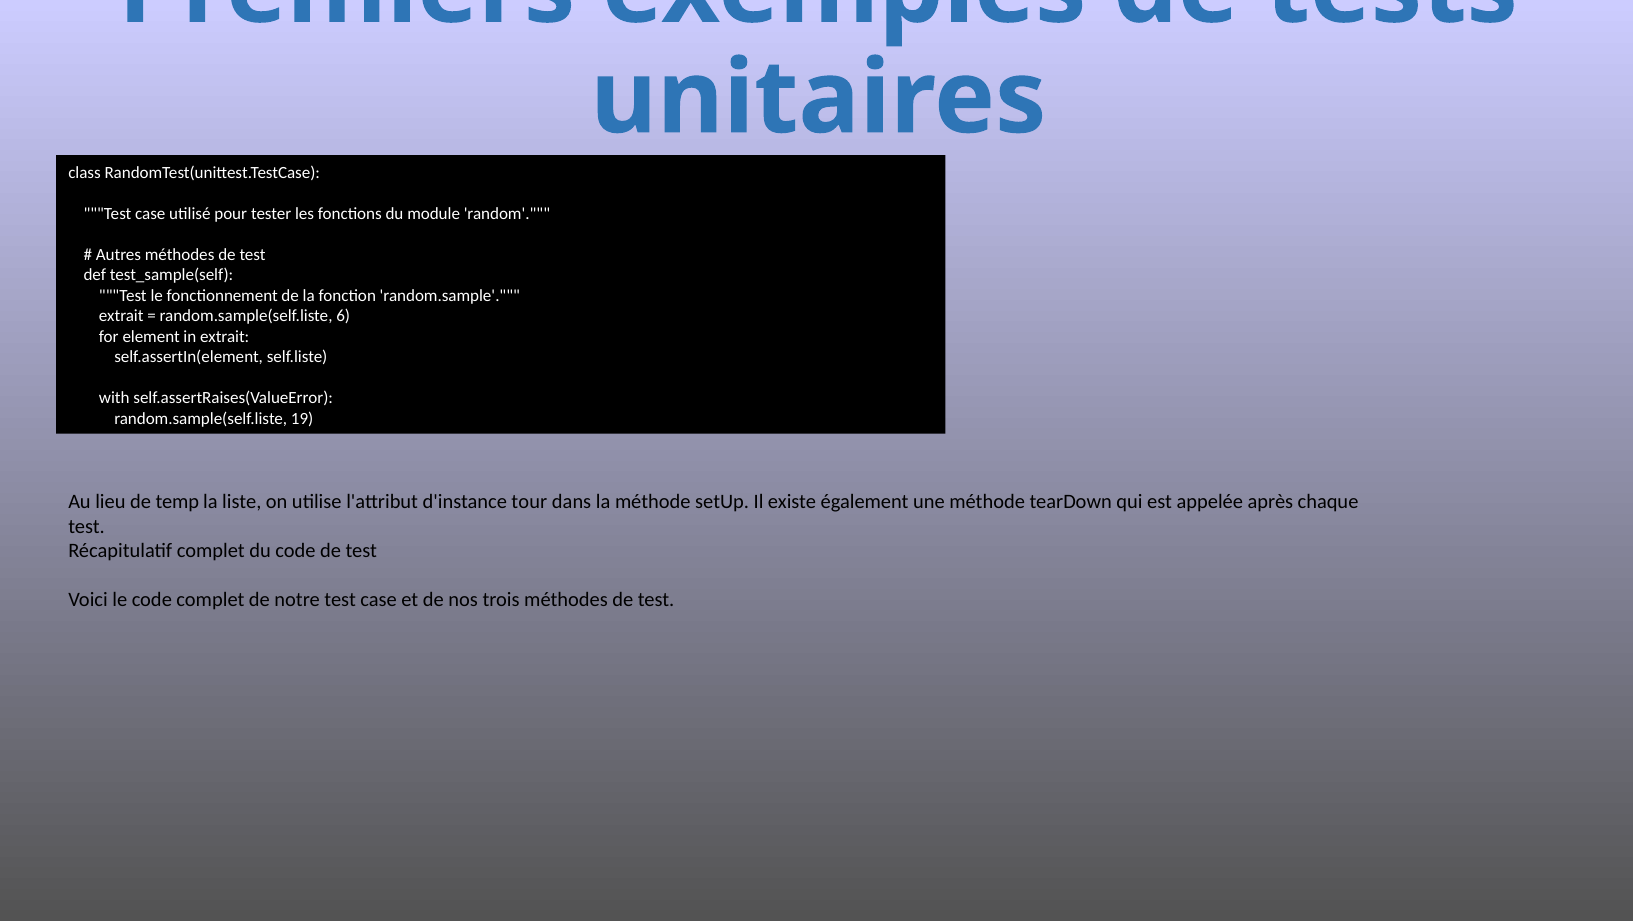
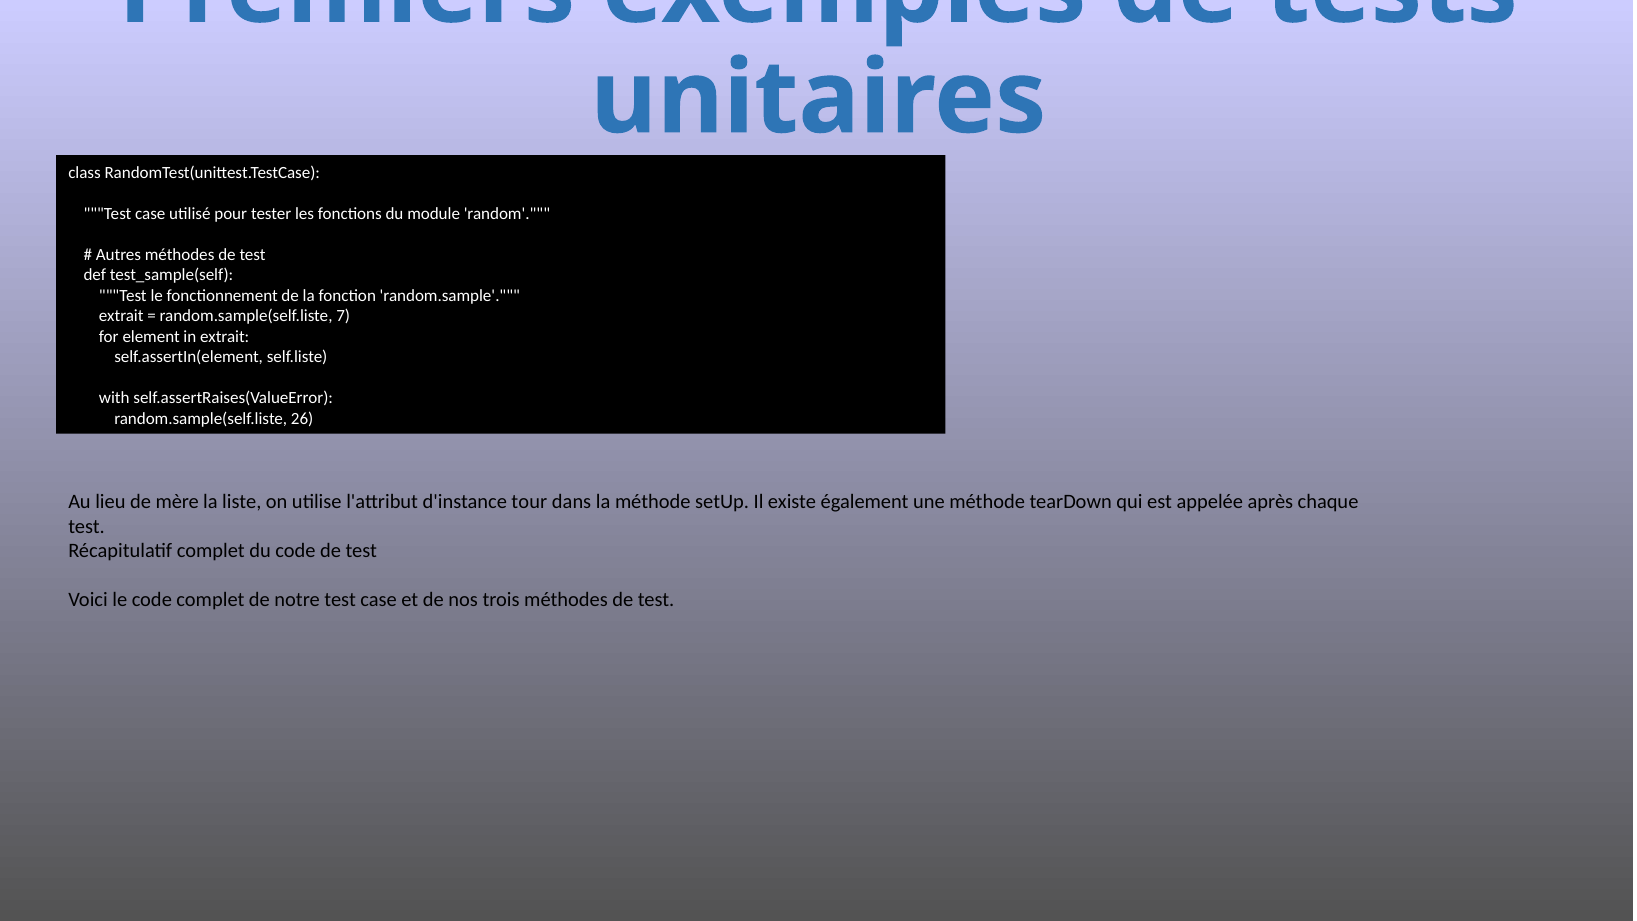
6: 6 -> 7
19: 19 -> 26
temp: temp -> mère
